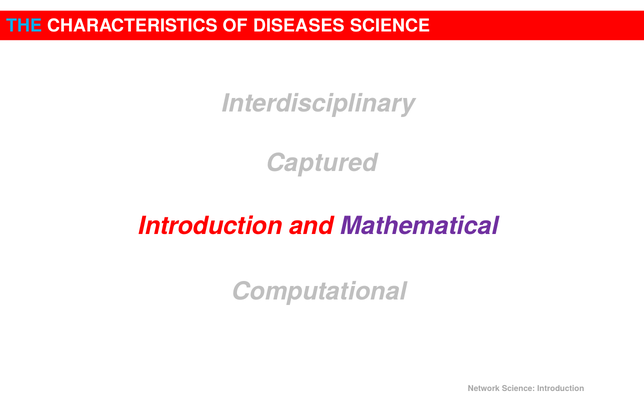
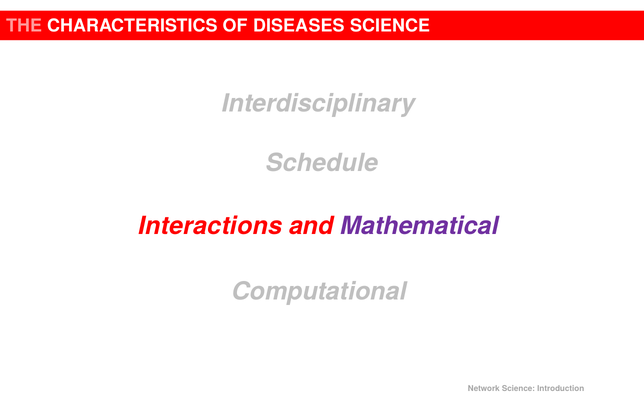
THE colour: light blue -> pink
Captured: Captured -> Schedule
Introduction at (210, 226): Introduction -> Interactions
